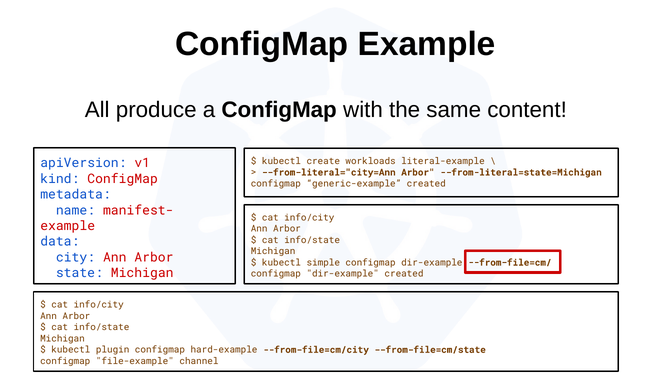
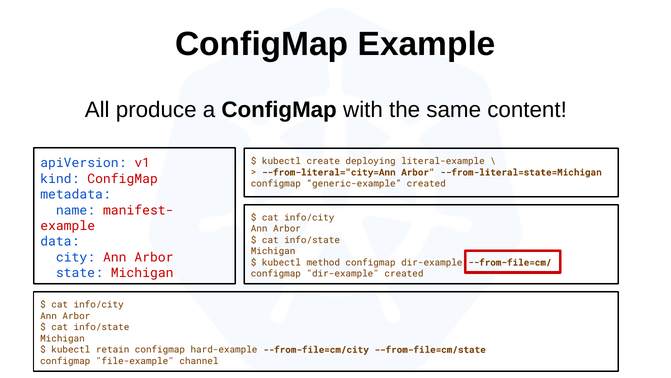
workloads: workloads -> deploying
simple: simple -> method
plugin: plugin -> retain
